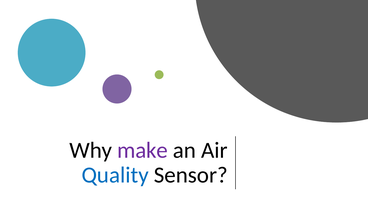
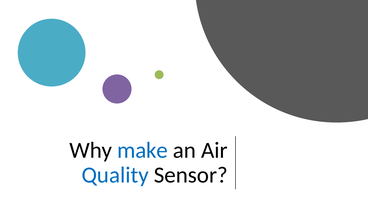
make colour: purple -> blue
